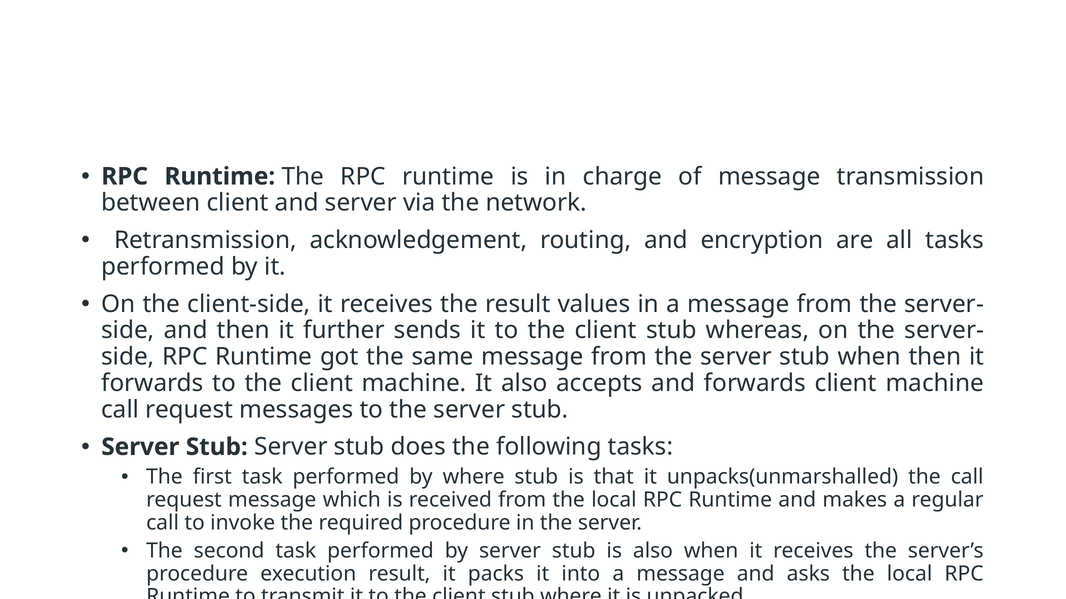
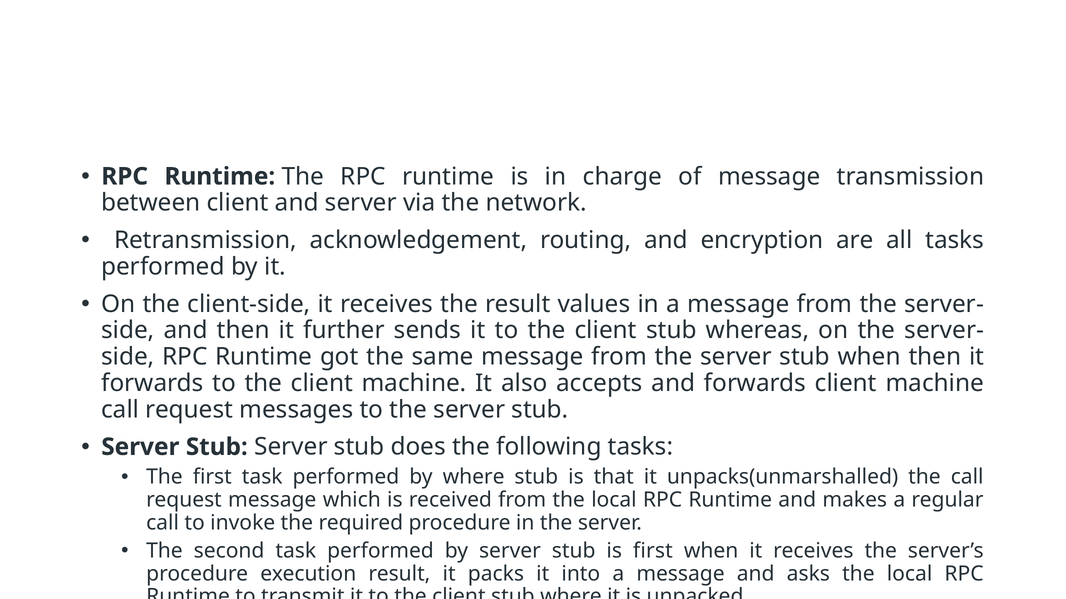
is also: also -> first
